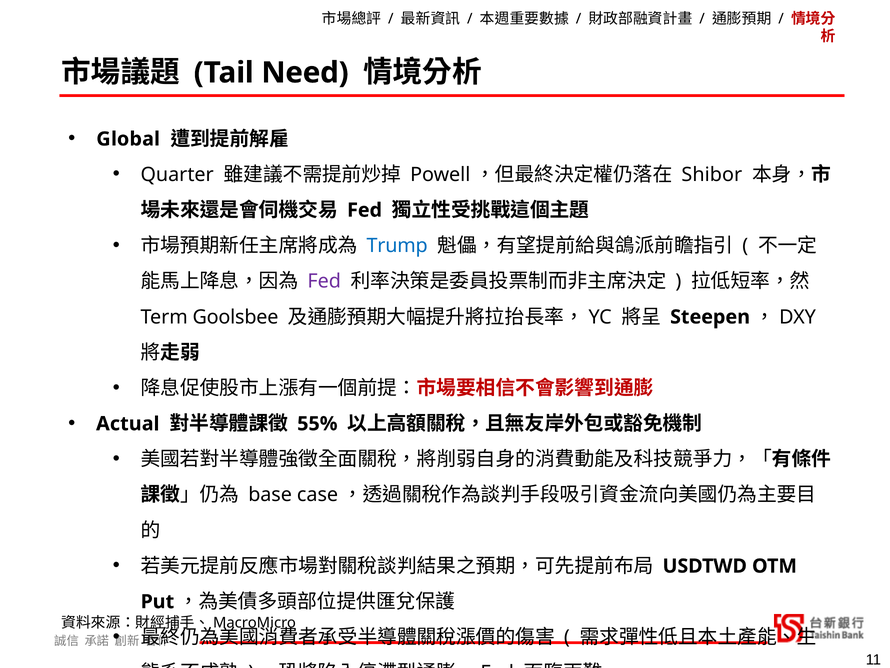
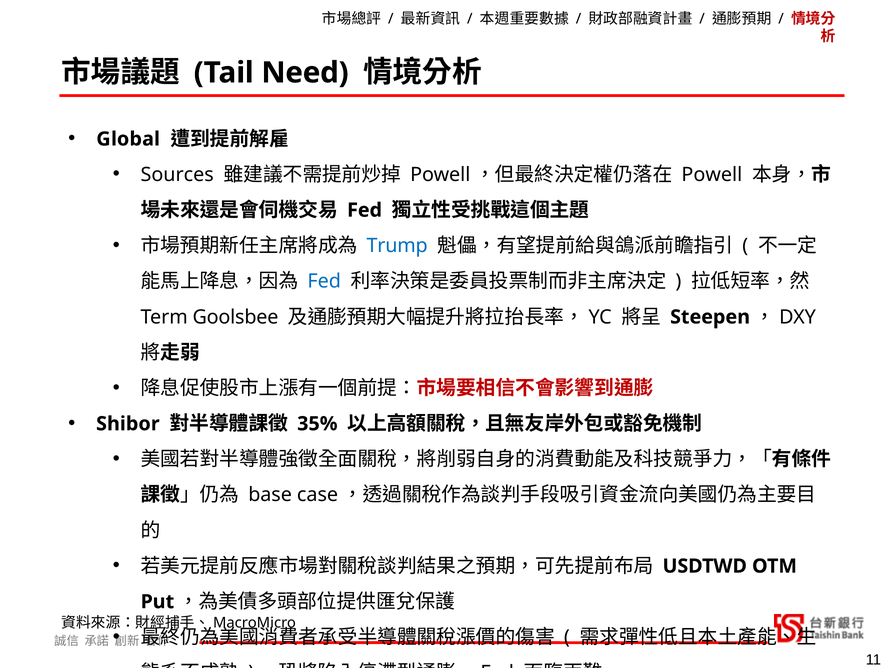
Quarter: Quarter -> Sources
Shibor: Shibor -> Powell
Fed at (324, 281) colour: purple -> blue
Actual: Actual -> Shibor
55%: 55% -> 35%
